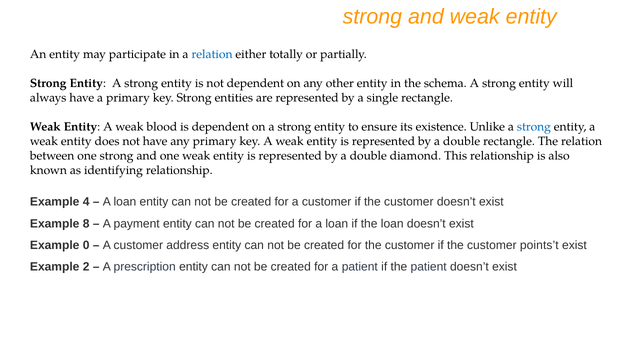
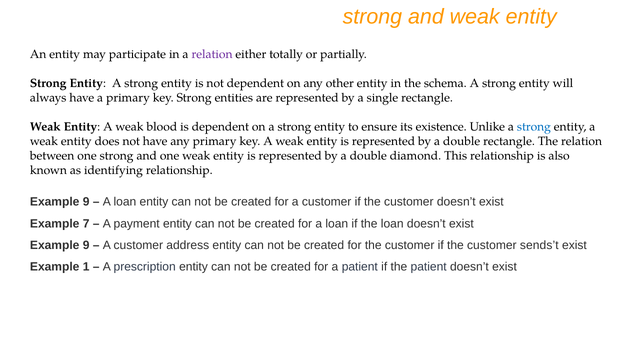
relation at (212, 55) colour: blue -> purple
4 at (86, 202): 4 -> 9
8: 8 -> 7
0 at (86, 245): 0 -> 9
points’t: points’t -> sends’t
2: 2 -> 1
